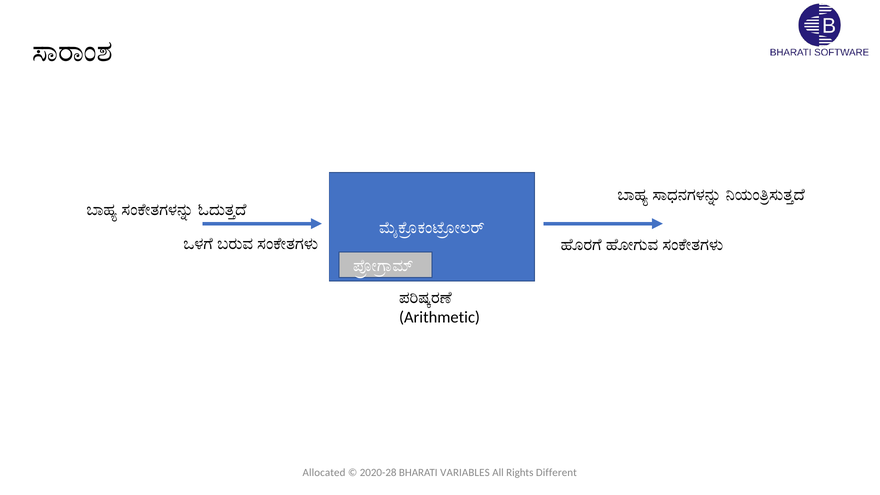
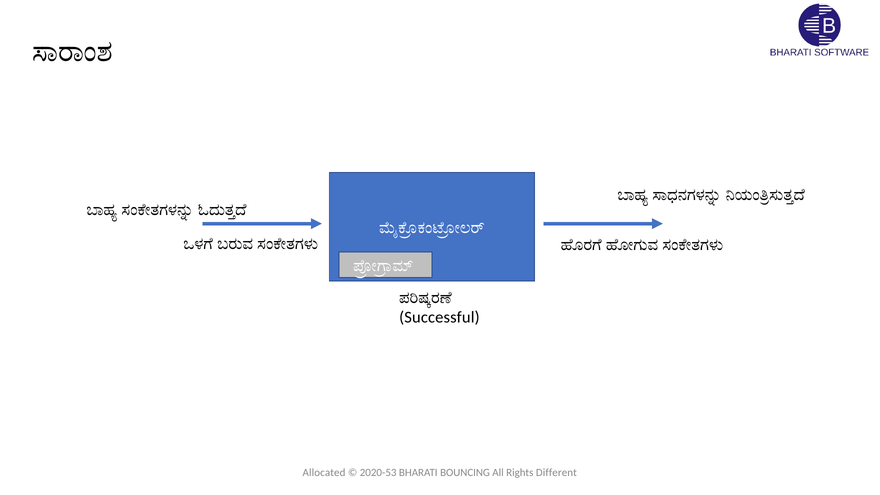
Arithmetic: Arithmetic -> Successful
2020-28: 2020-28 -> 2020-53
VARIABLES: VARIABLES -> BOUNCING
